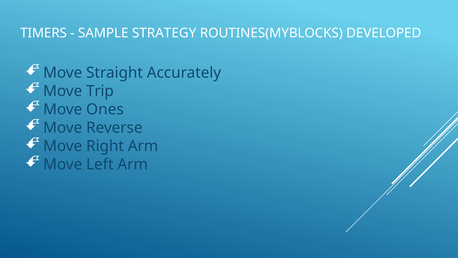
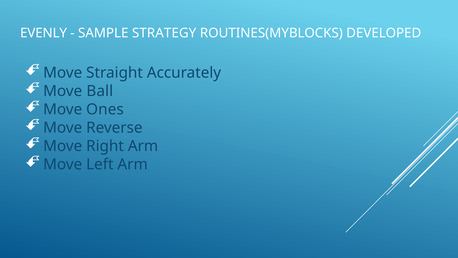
TIMERS: TIMERS -> EVENLY
Trip: Trip -> Ball
